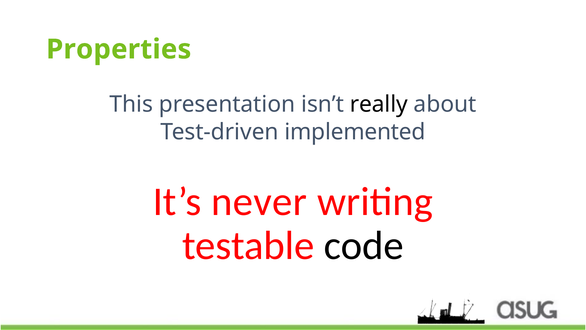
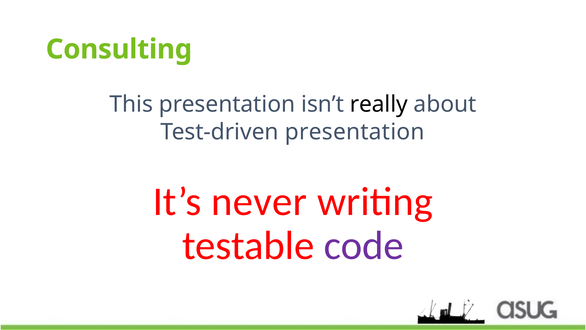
Properties: Properties -> Consulting
Test-driven implemented: implemented -> presentation
code colour: black -> purple
